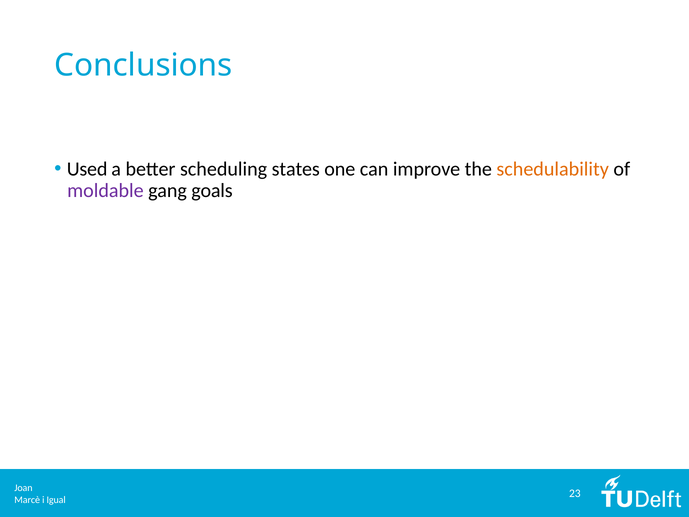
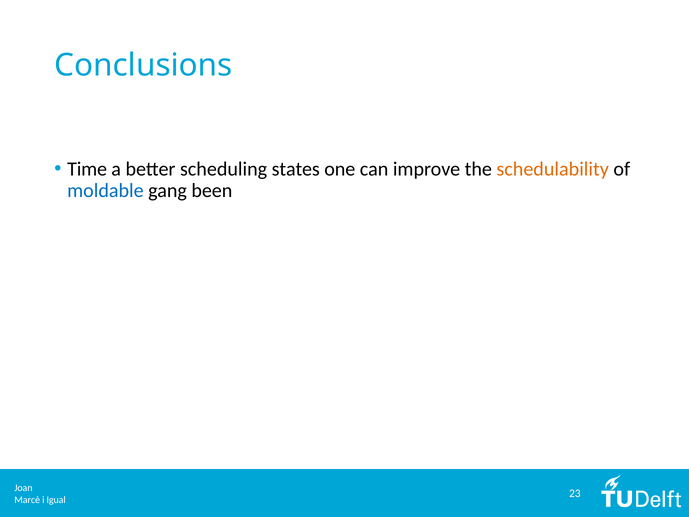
Used: Used -> Time
moldable colour: purple -> blue
goals: goals -> been
